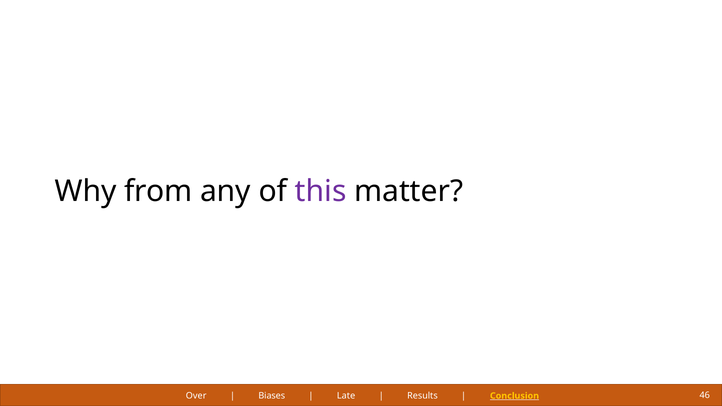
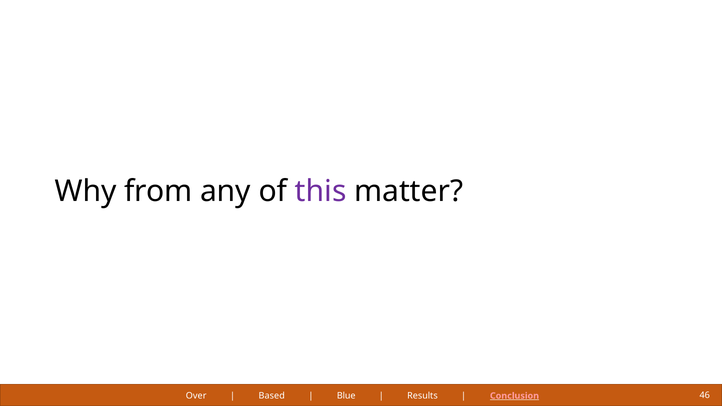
Biases: Biases -> Based
Late: Late -> Blue
Conclusion colour: yellow -> pink
